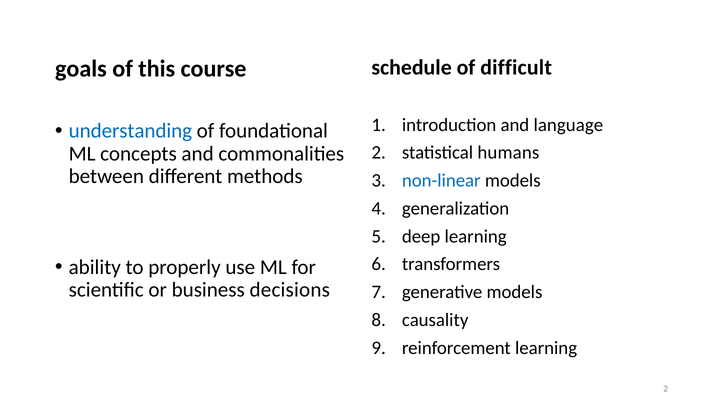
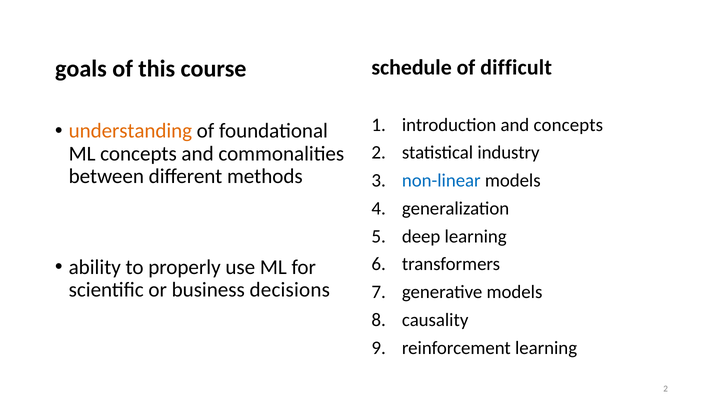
and language: language -> concepts
understanding colour: blue -> orange
humans: humans -> industry
